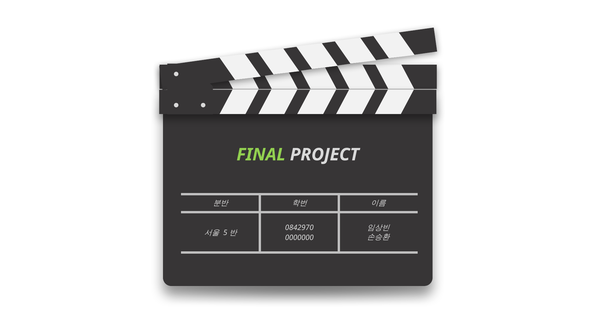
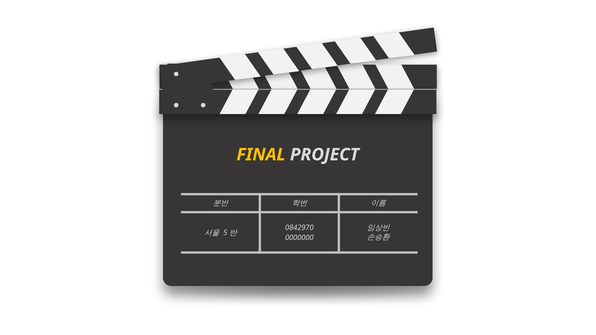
FINAL colour: light green -> yellow
